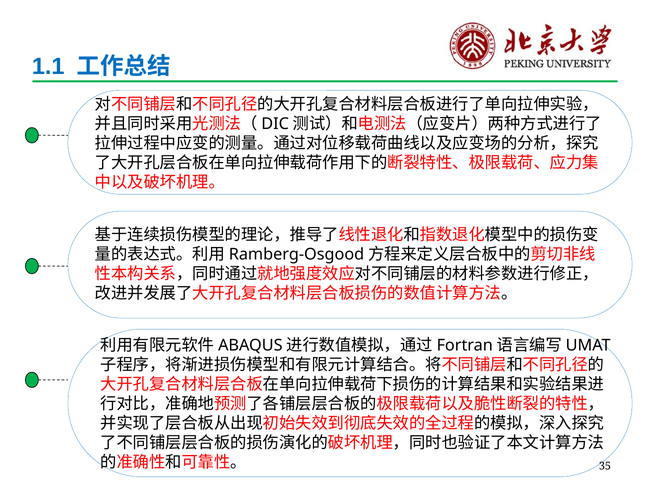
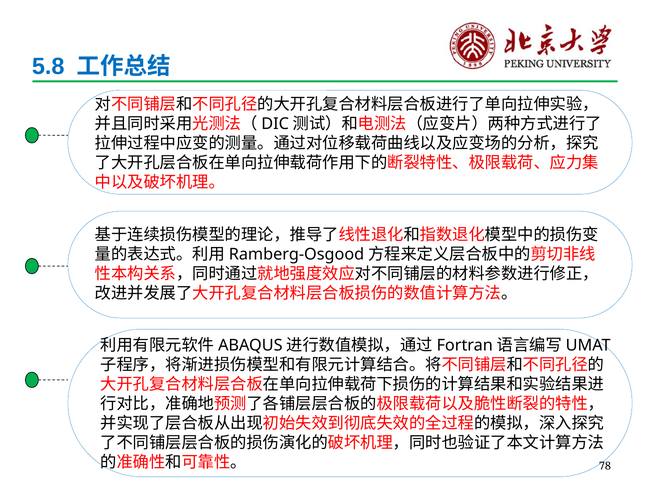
1.1: 1.1 -> 5.8
35: 35 -> 78
